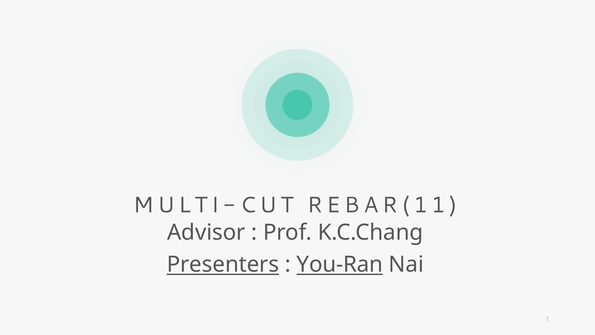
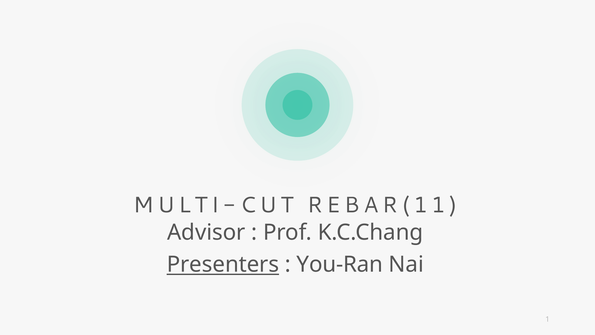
You-Ran underline: present -> none
